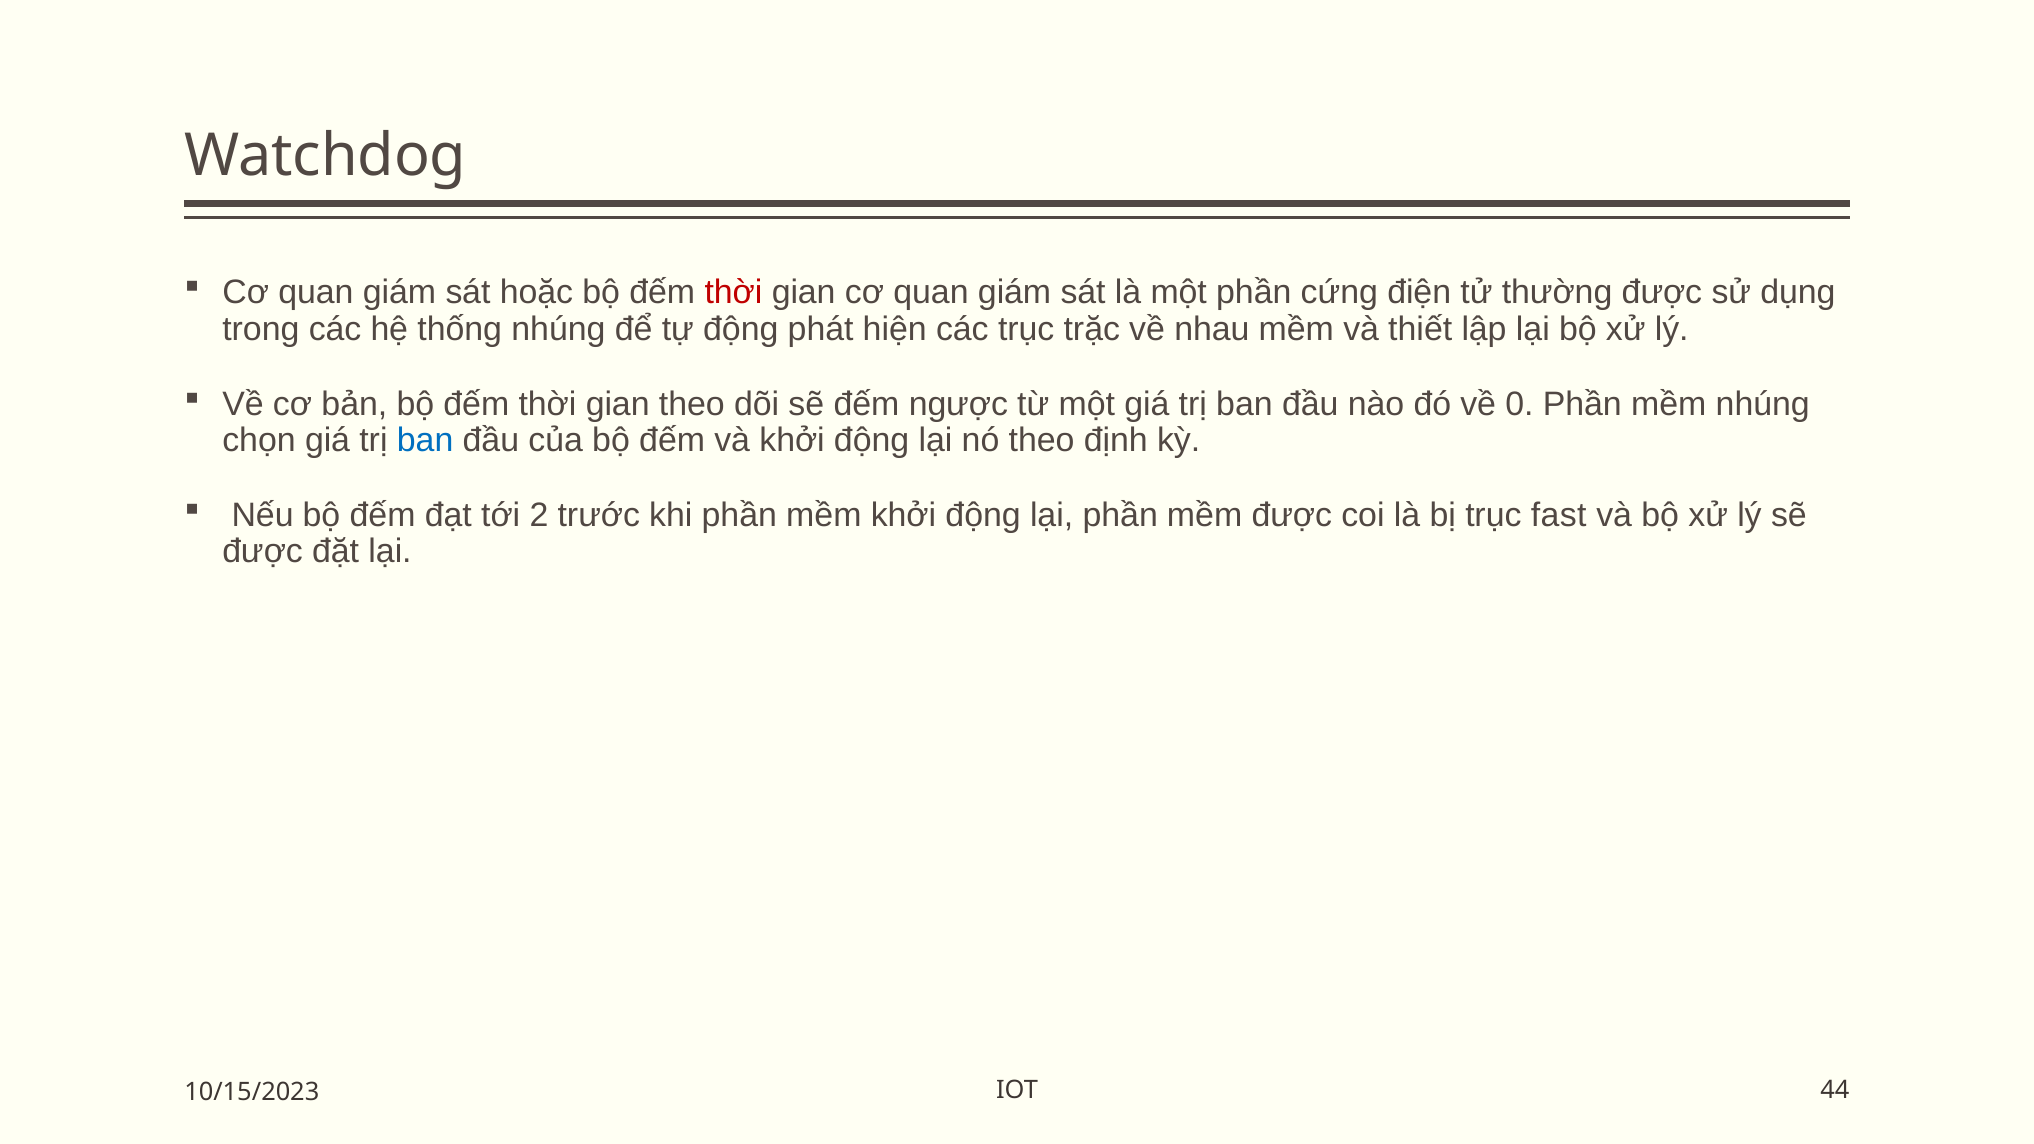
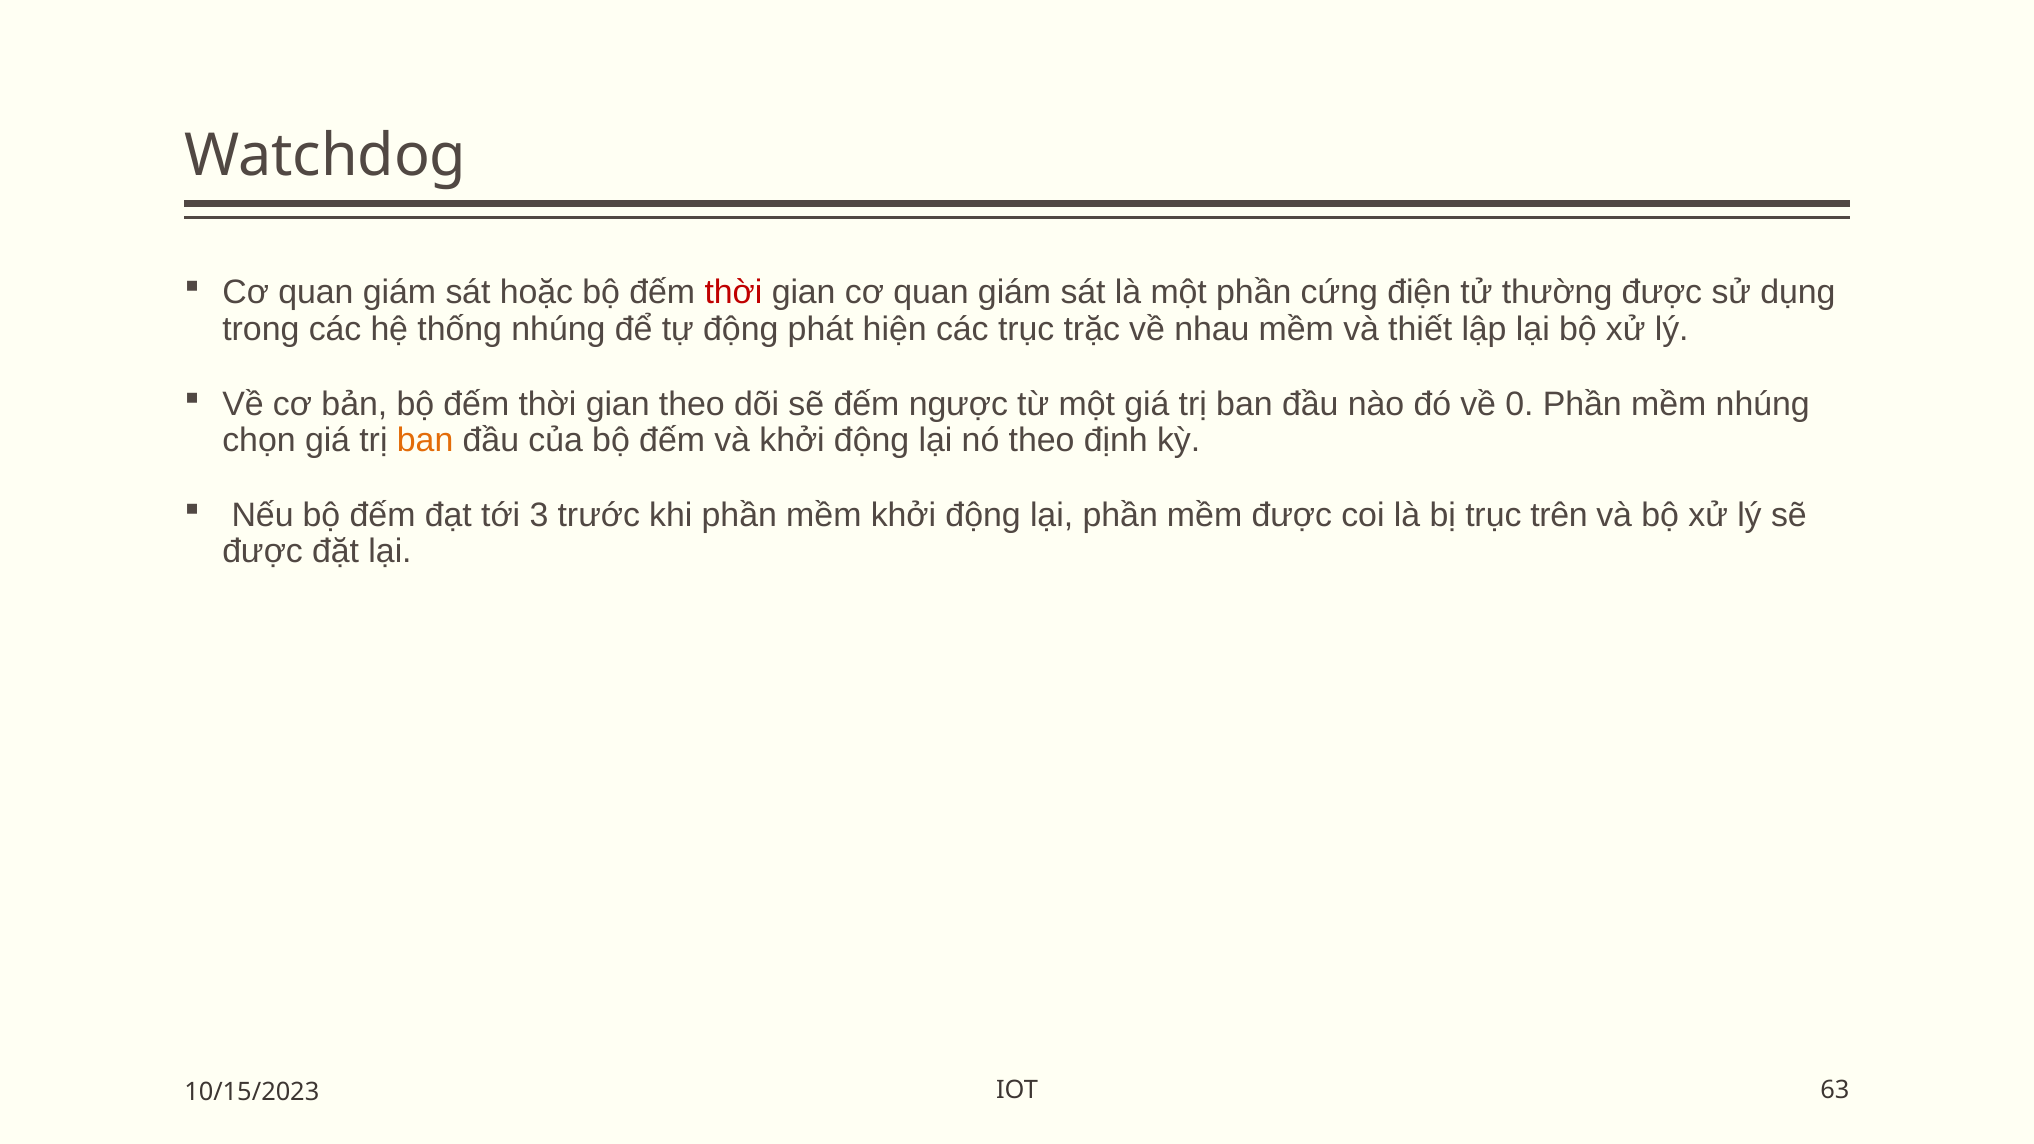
ban at (425, 441) colour: blue -> orange
2: 2 -> 3
fast: fast -> trên
44: 44 -> 63
